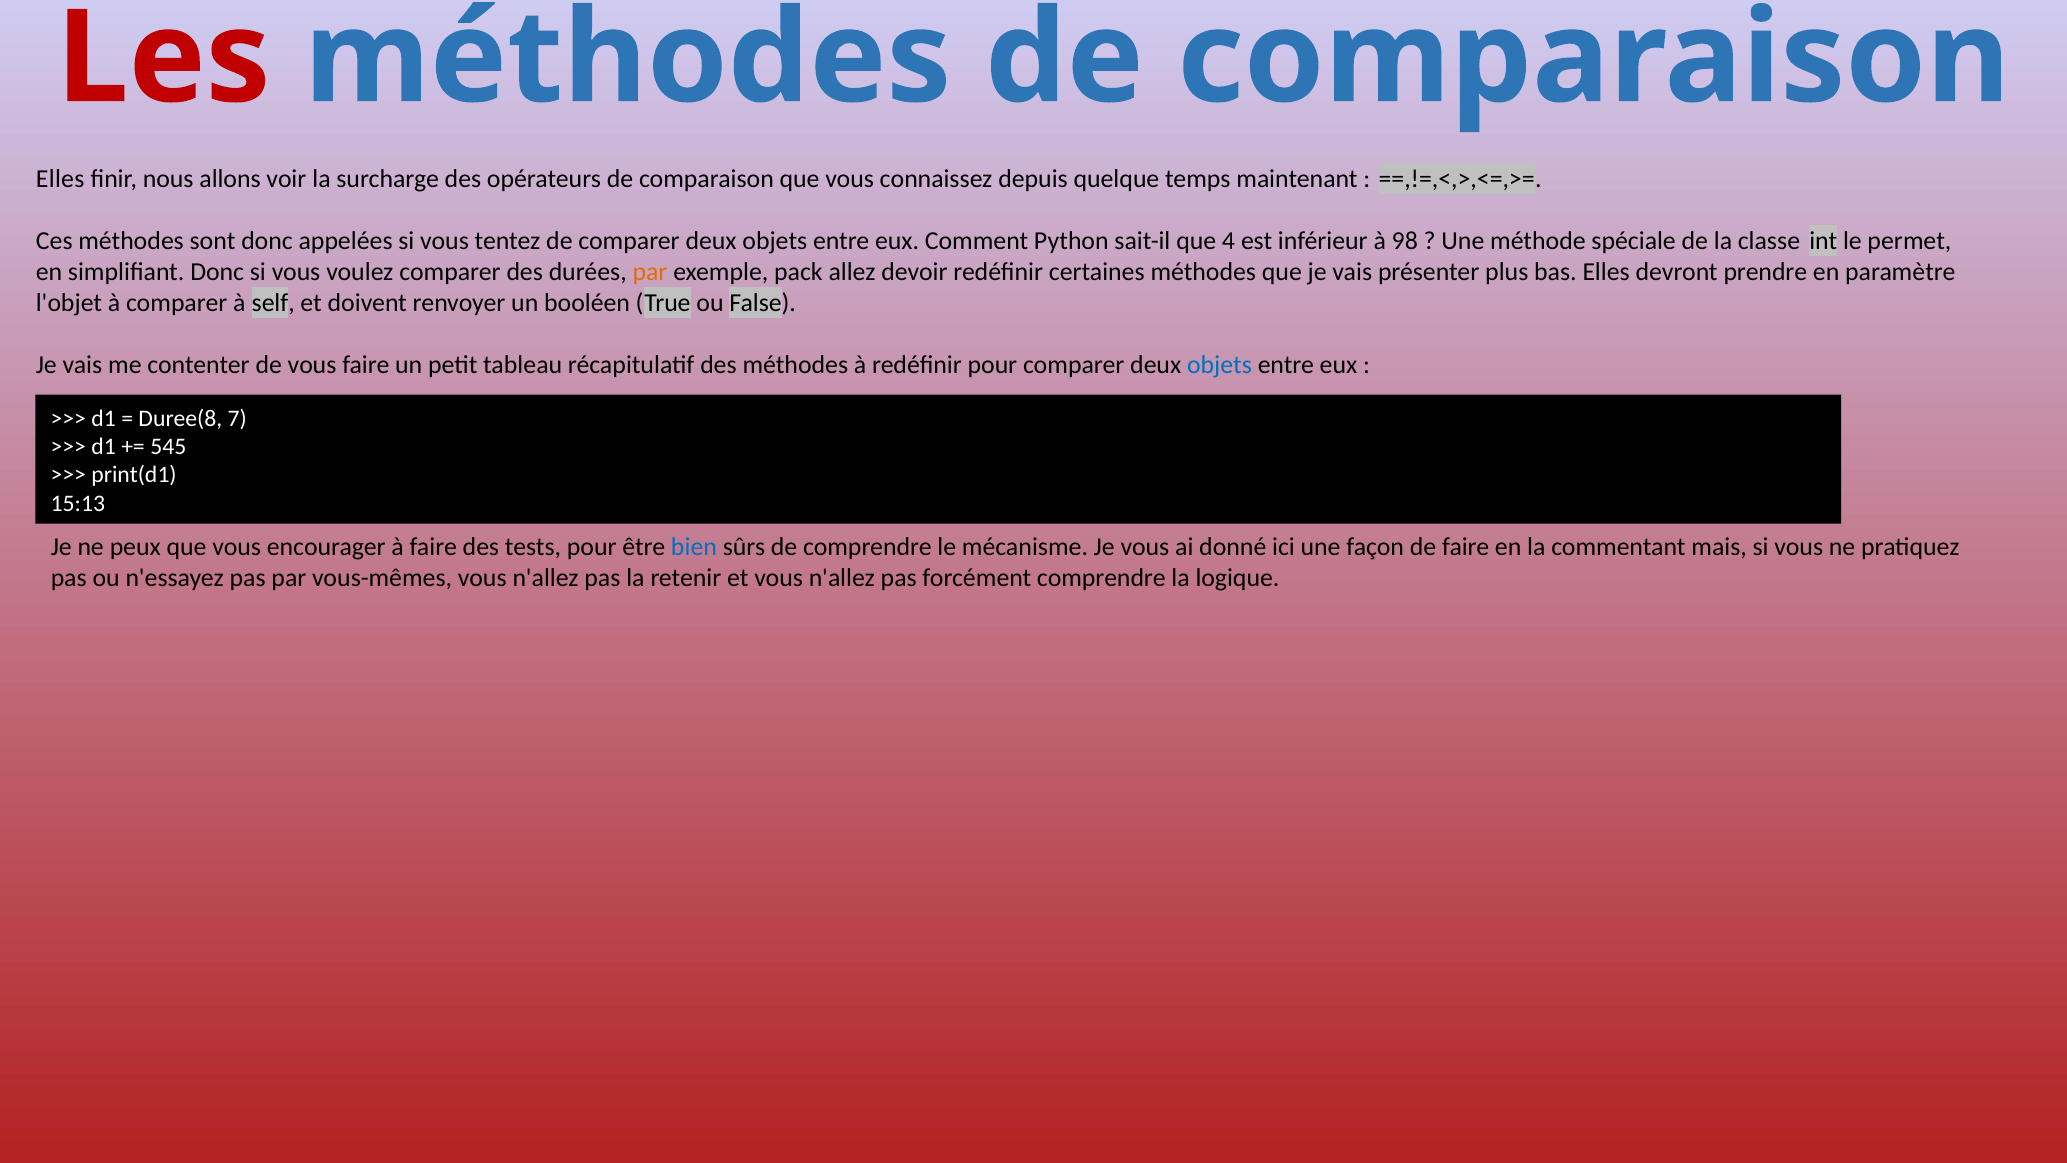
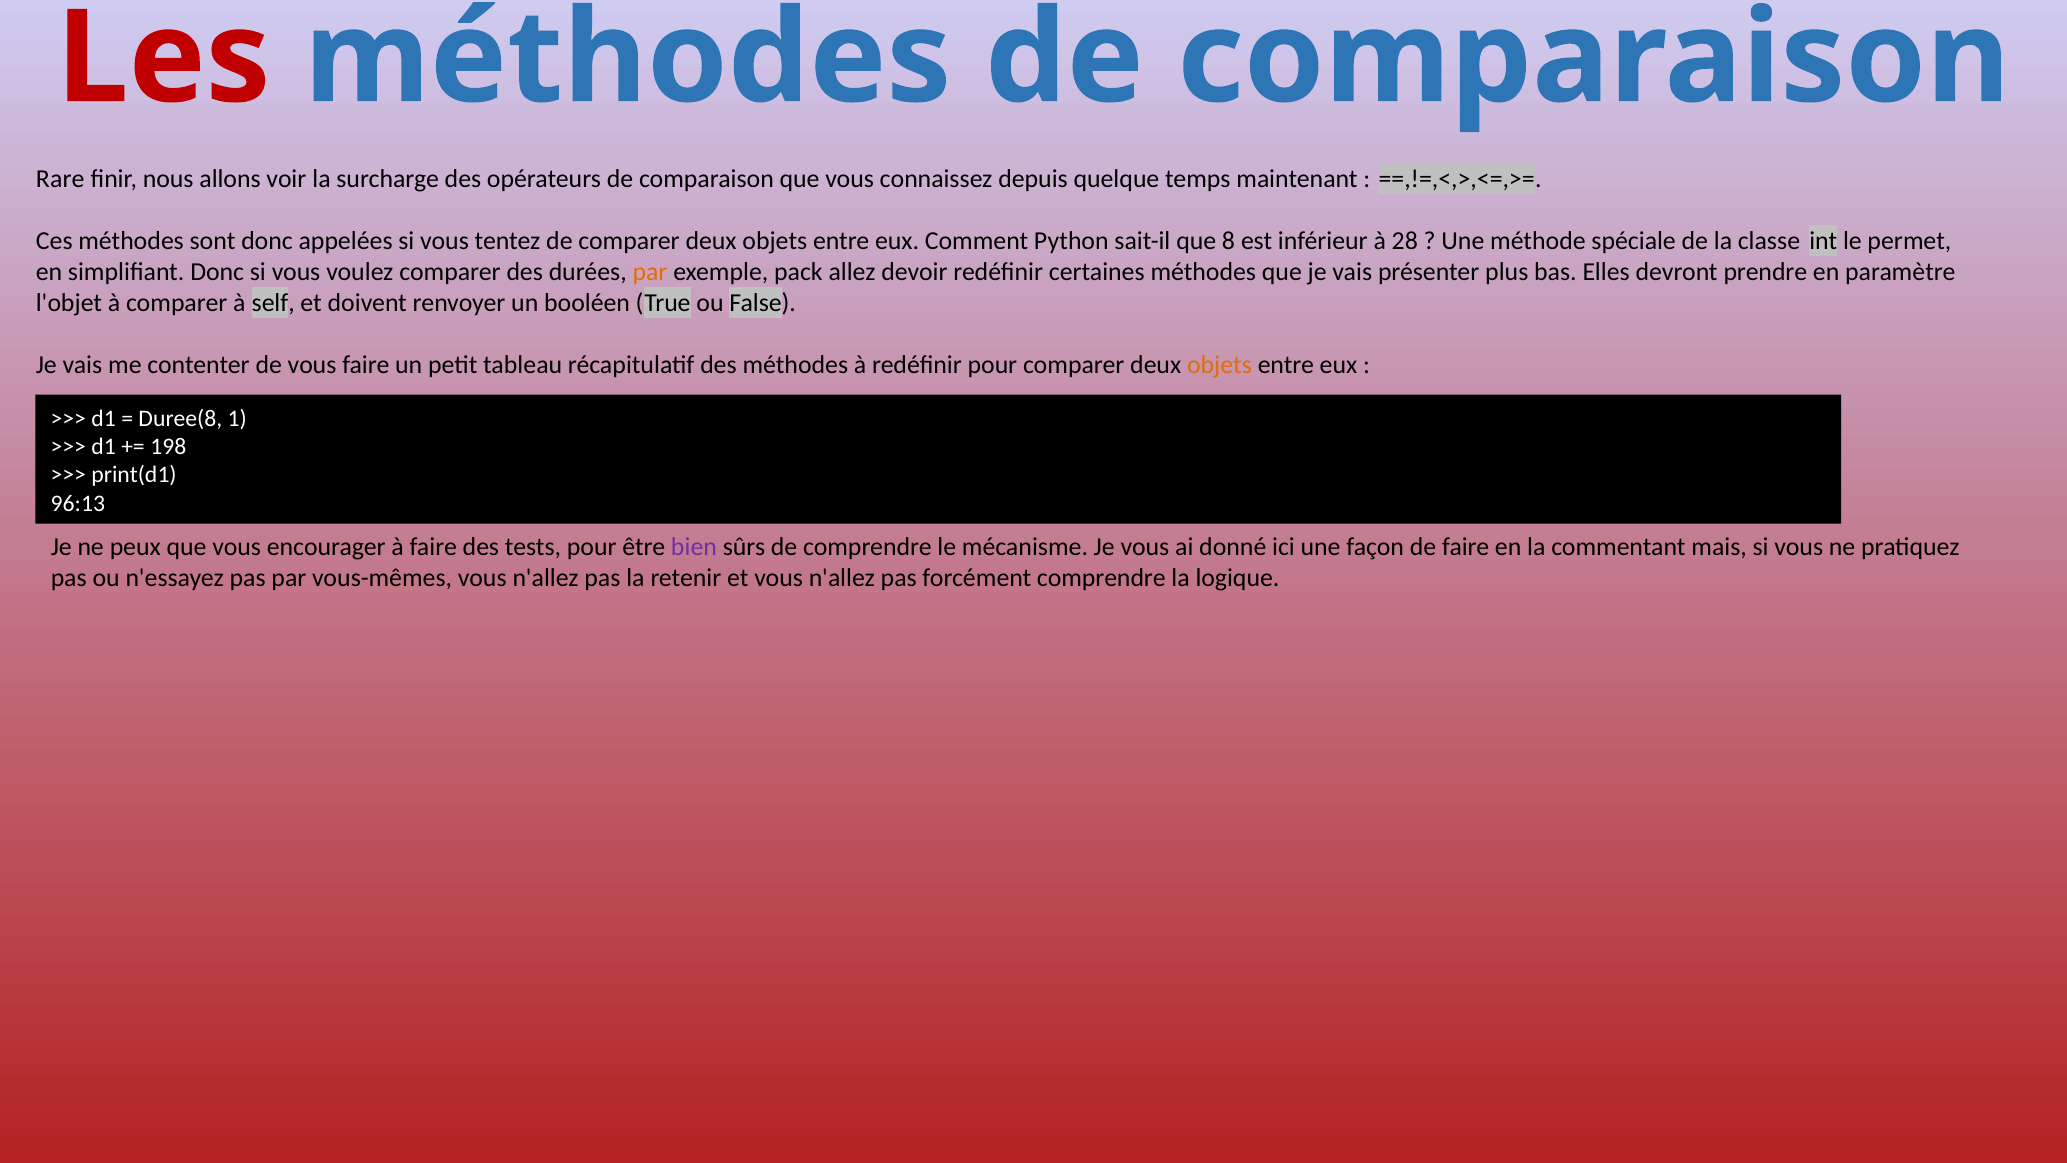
Elles at (60, 179): Elles -> Rare
4: 4 -> 8
98: 98 -> 28
objets at (1220, 365) colour: blue -> orange
7: 7 -> 1
545: 545 -> 198
15:13: 15:13 -> 96:13
bien colour: blue -> purple
